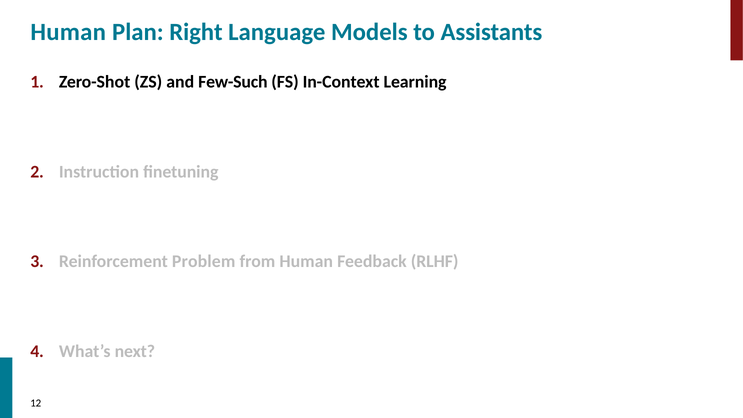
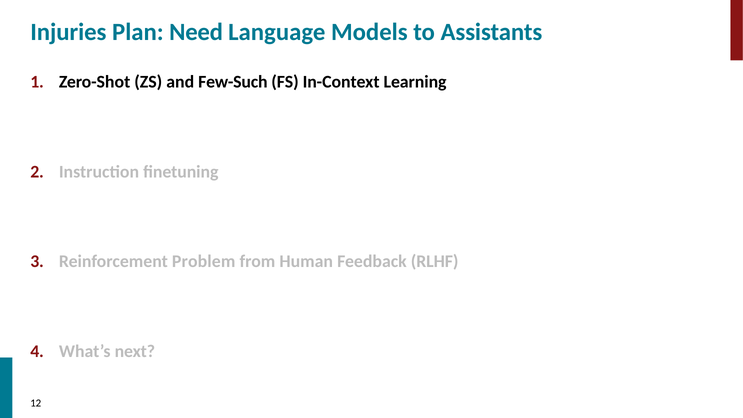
Human at (68, 32): Human -> Injuries
Right: Right -> Need
